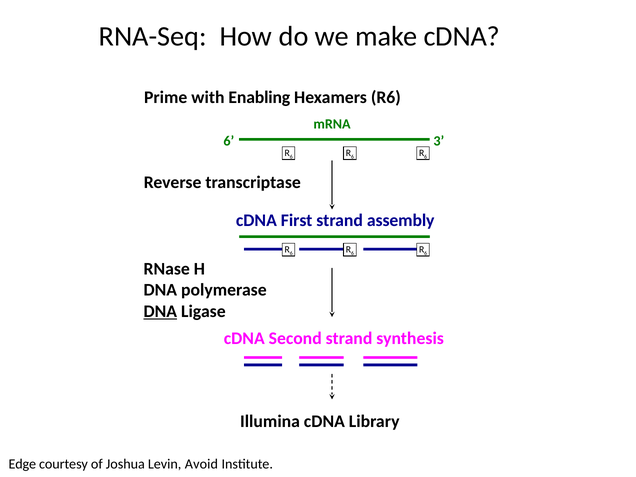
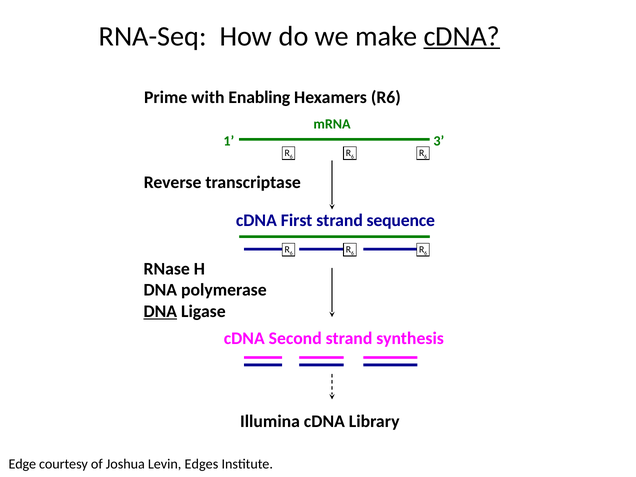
cDNA at (462, 36) underline: none -> present
6 at (229, 141): 6 -> 1
assembly: assembly -> sequence
Avoid: Avoid -> Edges
